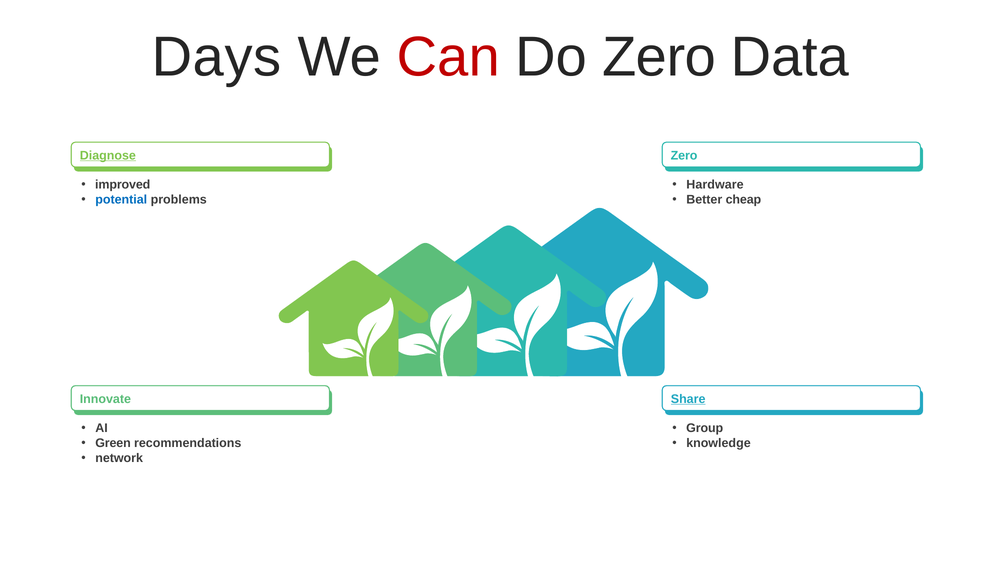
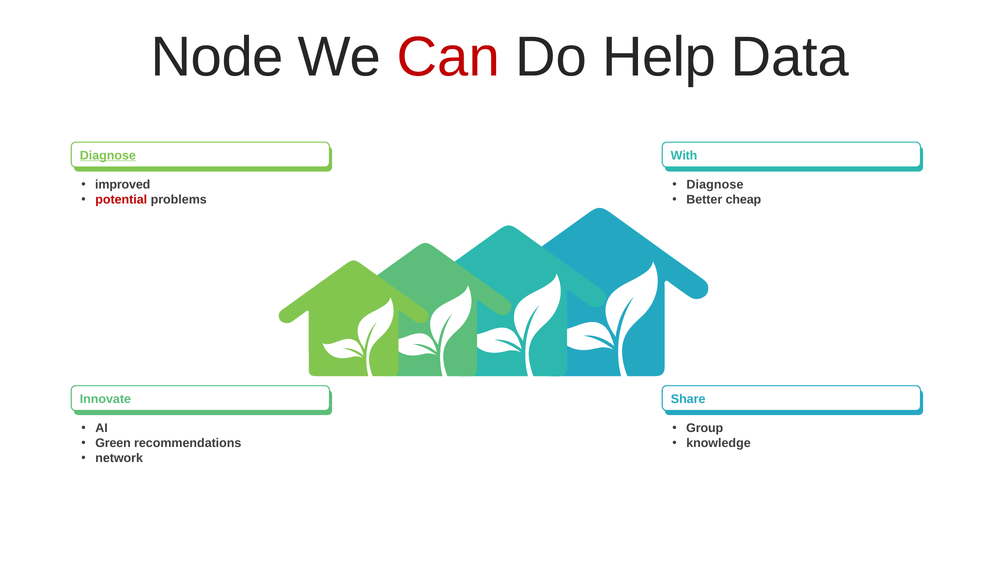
Days: Days -> Node
Do Zero: Zero -> Help
Zero at (684, 155): Zero -> With
Hardware at (715, 185): Hardware -> Diagnose
potential colour: blue -> red
Share underline: present -> none
